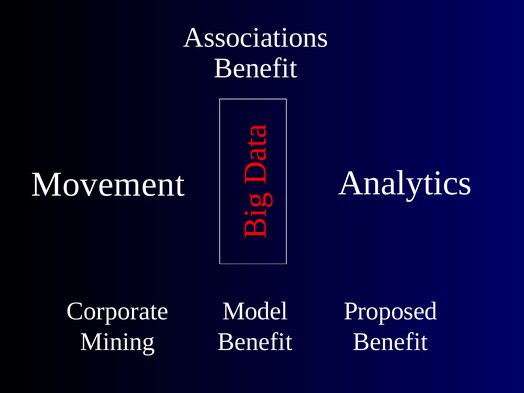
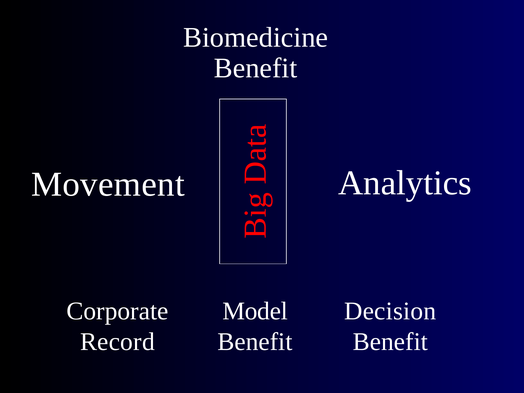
Associations: Associations -> Biomedicine
Proposed: Proposed -> Decision
Mining: Mining -> Record
